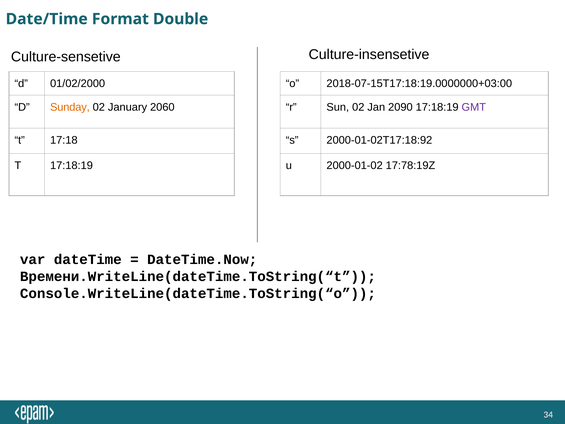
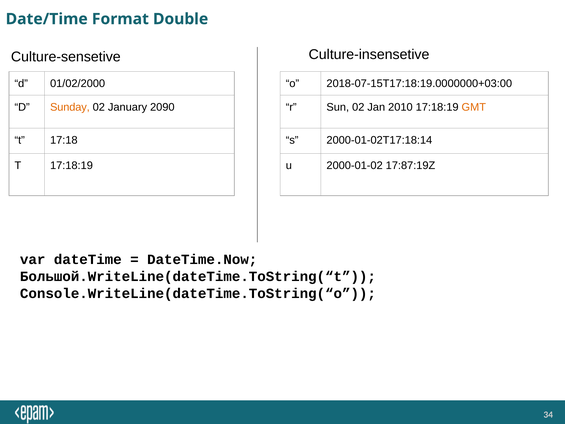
2060: 2060 -> 2090
2090: 2090 -> 2010
GMT colour: purple -> orange
2000-01-02T17:18:92: 2000-01-02T17:18:92 -> 2000-01-02T17:18:14
17:78:19Z: 17:78:19Z -> 17:87:19Z
Времени.WriteLine(dateTime.ToString(“t: Времени.WriteLine(dateTime.ToString(“t -> Большой.WriteLine(dateTime.ToString(“t
